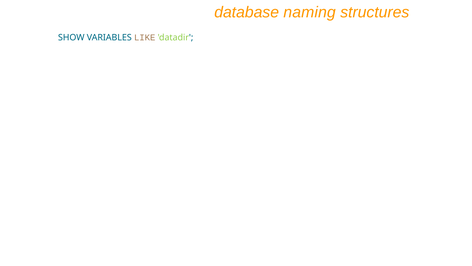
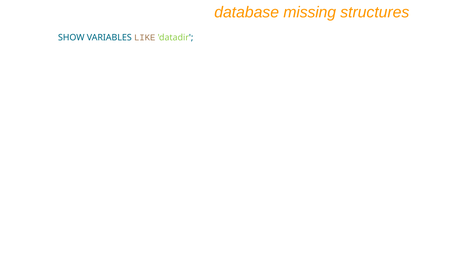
naming: naming -> missing
